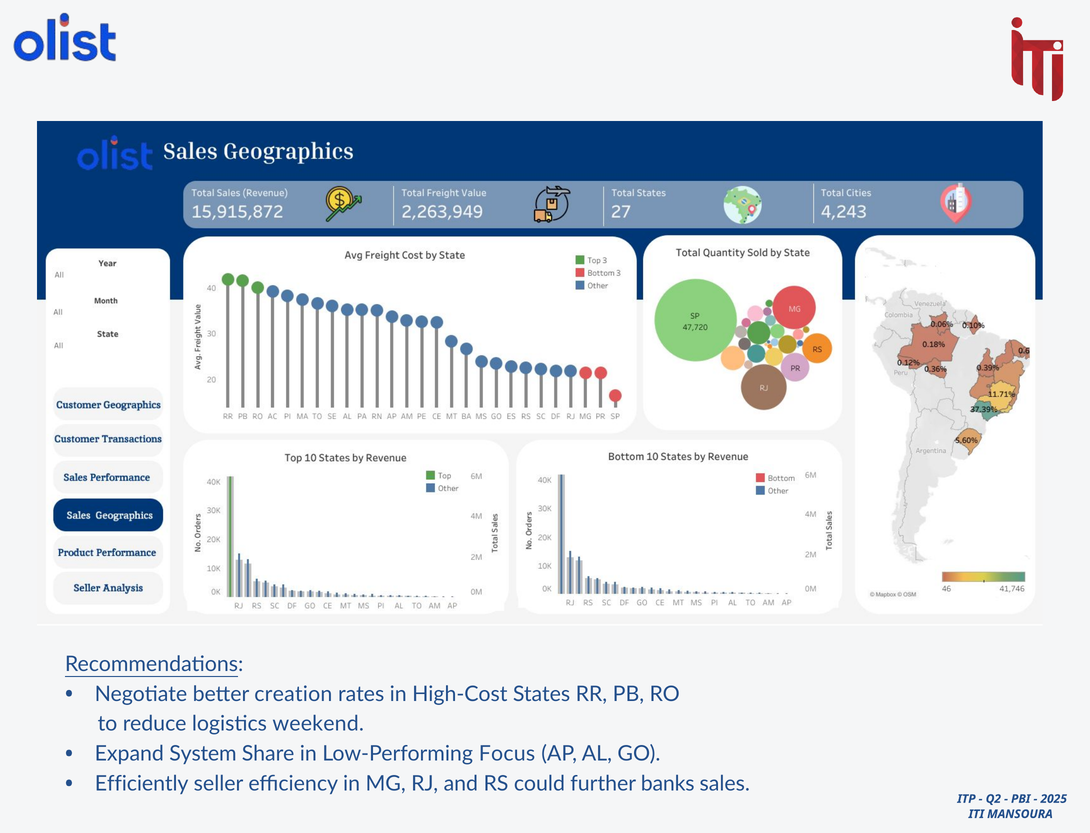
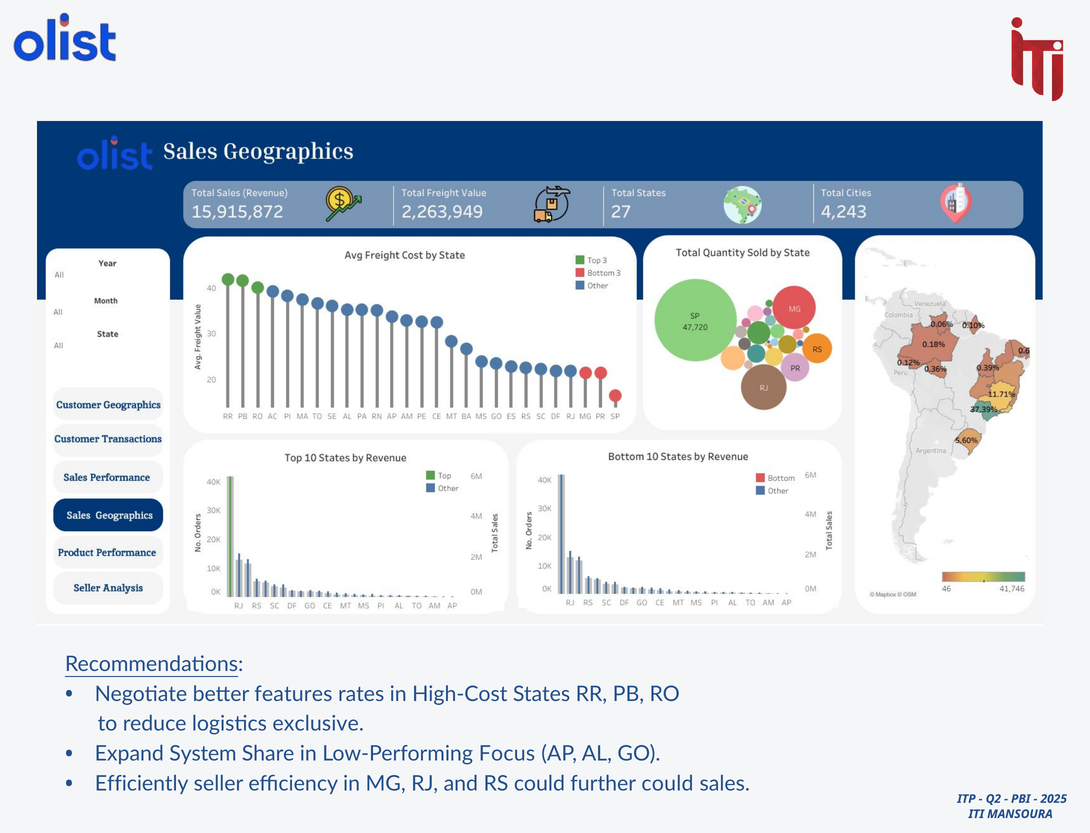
creation: creation -> features
weekend: weekend -> exclusive
further banks: banks -> could
